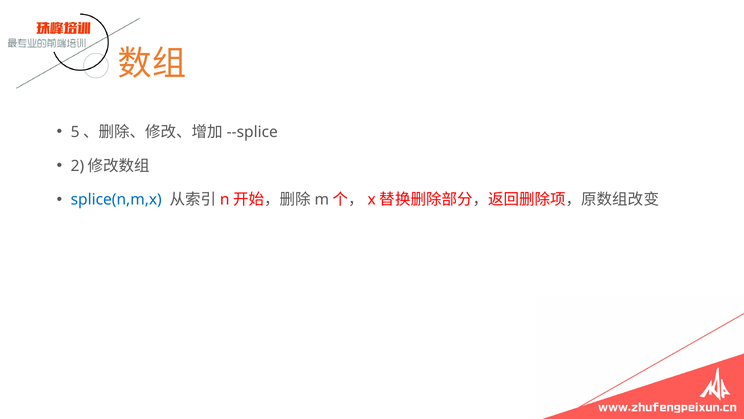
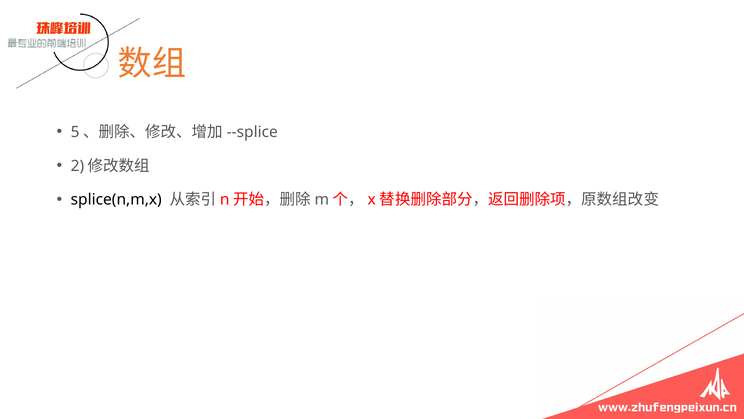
splice(n,m,x colour: blue -> black
